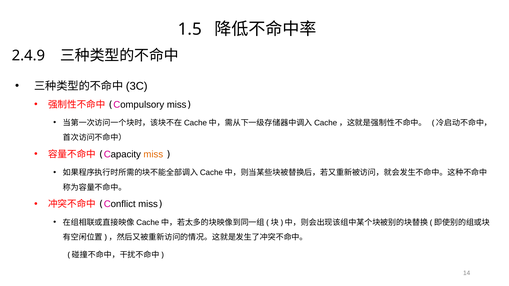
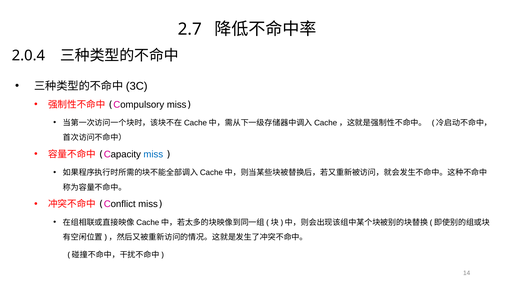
1.5: 1.5 -> 2.7
2.4.9: 2.4.9 -> 2.0.4
miss at (153, 154) colour: orange -> blue
